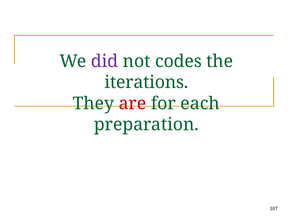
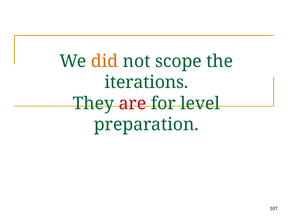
did colour: purple -> orange
codes: codes -> scope
each: each -> level
